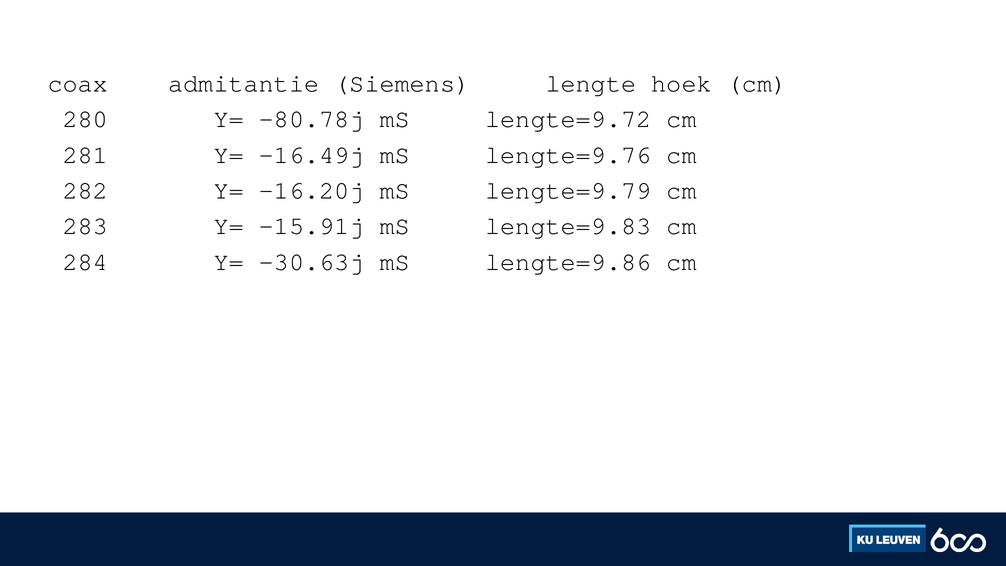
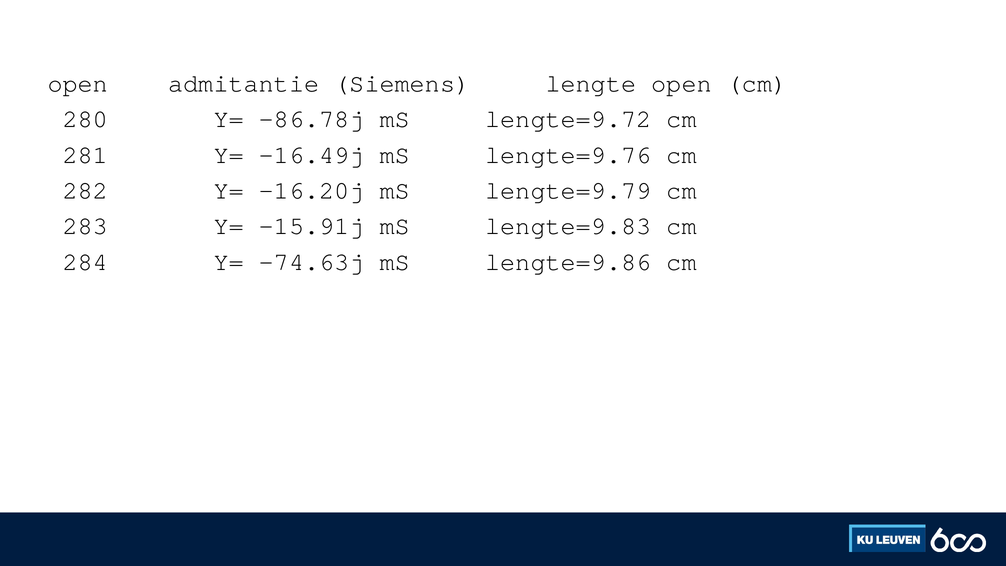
coax at (78, 84): coax -> open
lengte hoek: hoek -> open
-80.78j: -80.78j -> -86.78j
-30.63j: -30.63j -> -74.63j
